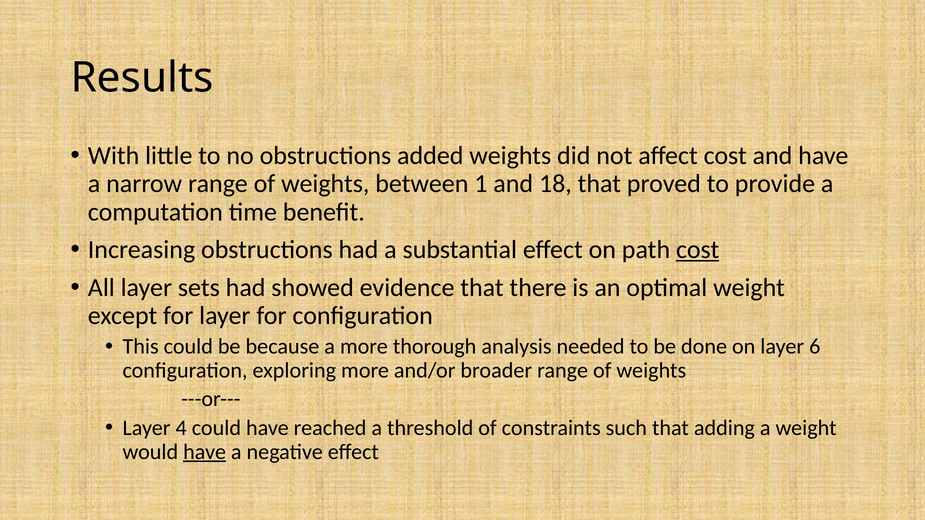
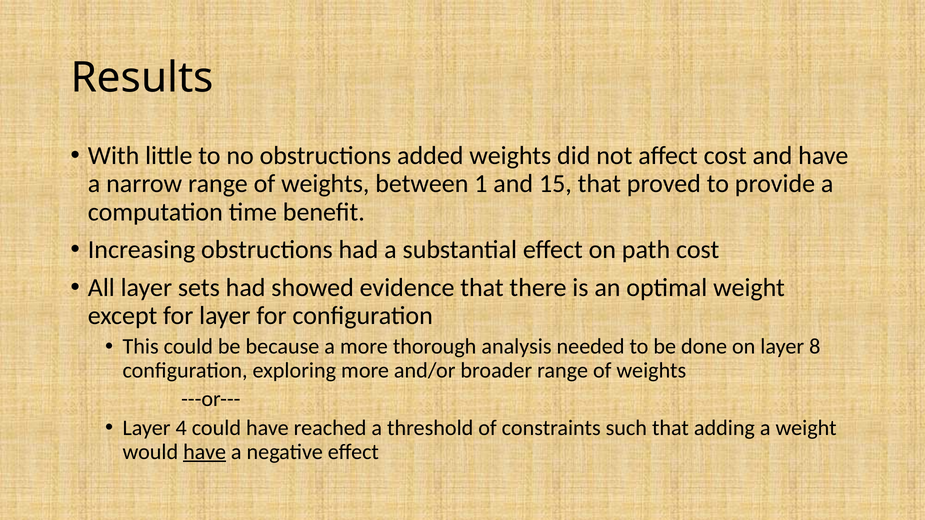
18: 18 -> 15
cost at (698, 250) underline: present -> none
6: 6 -> 8
